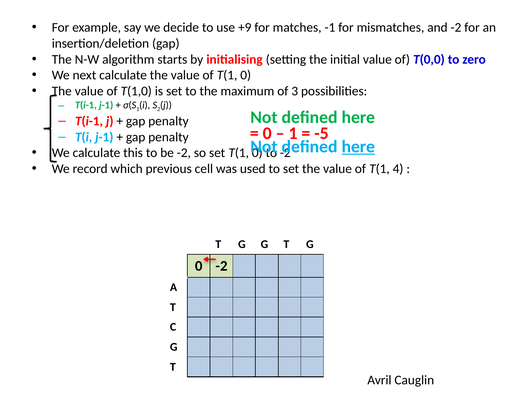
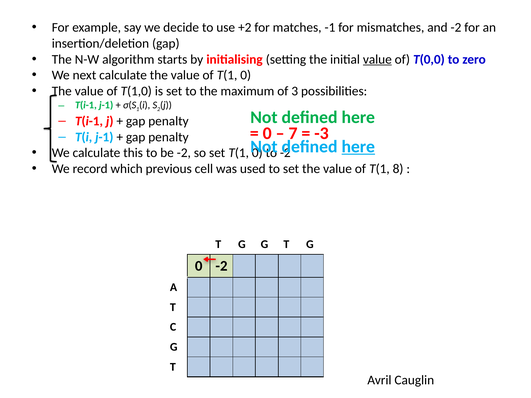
+9: +9 -> +2
value at (377, 59) underline: none -> present
1 at (293, 133): 1 -> 7
-5: -5 -> -3
4: 4 -> 8
